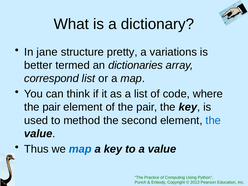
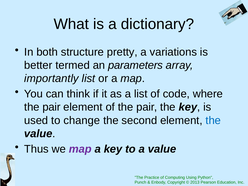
jane: jane -> both
dictionaries: dictionaries -> parameters
correspond: correspond -> importantly
method: method -> change
map at (80, 149) colour: blue -> purple
